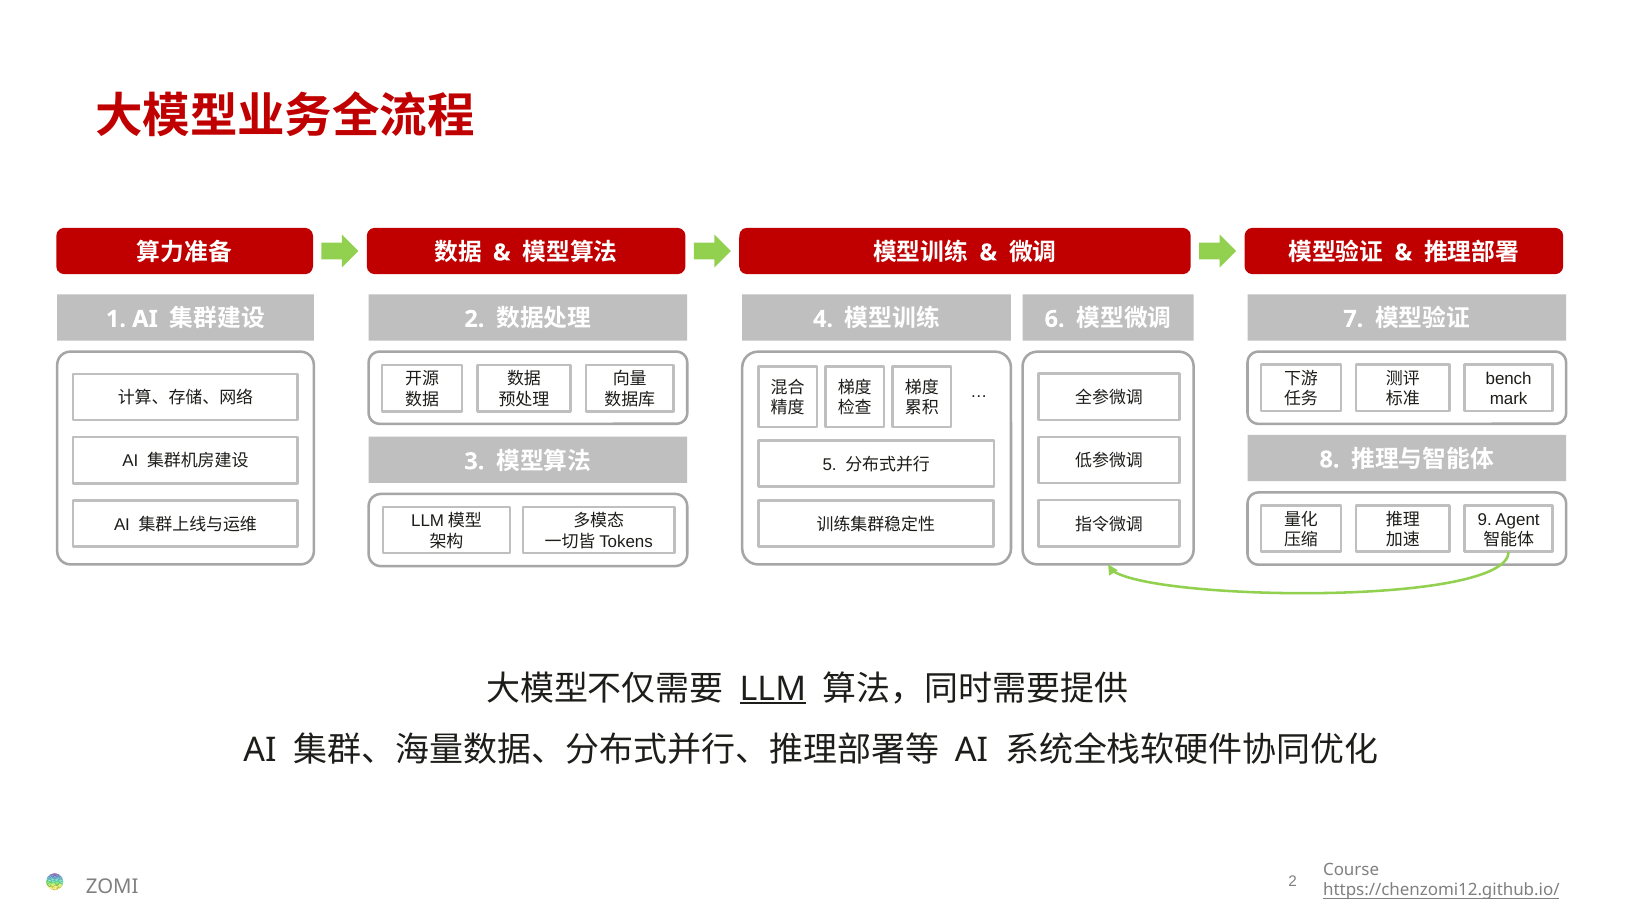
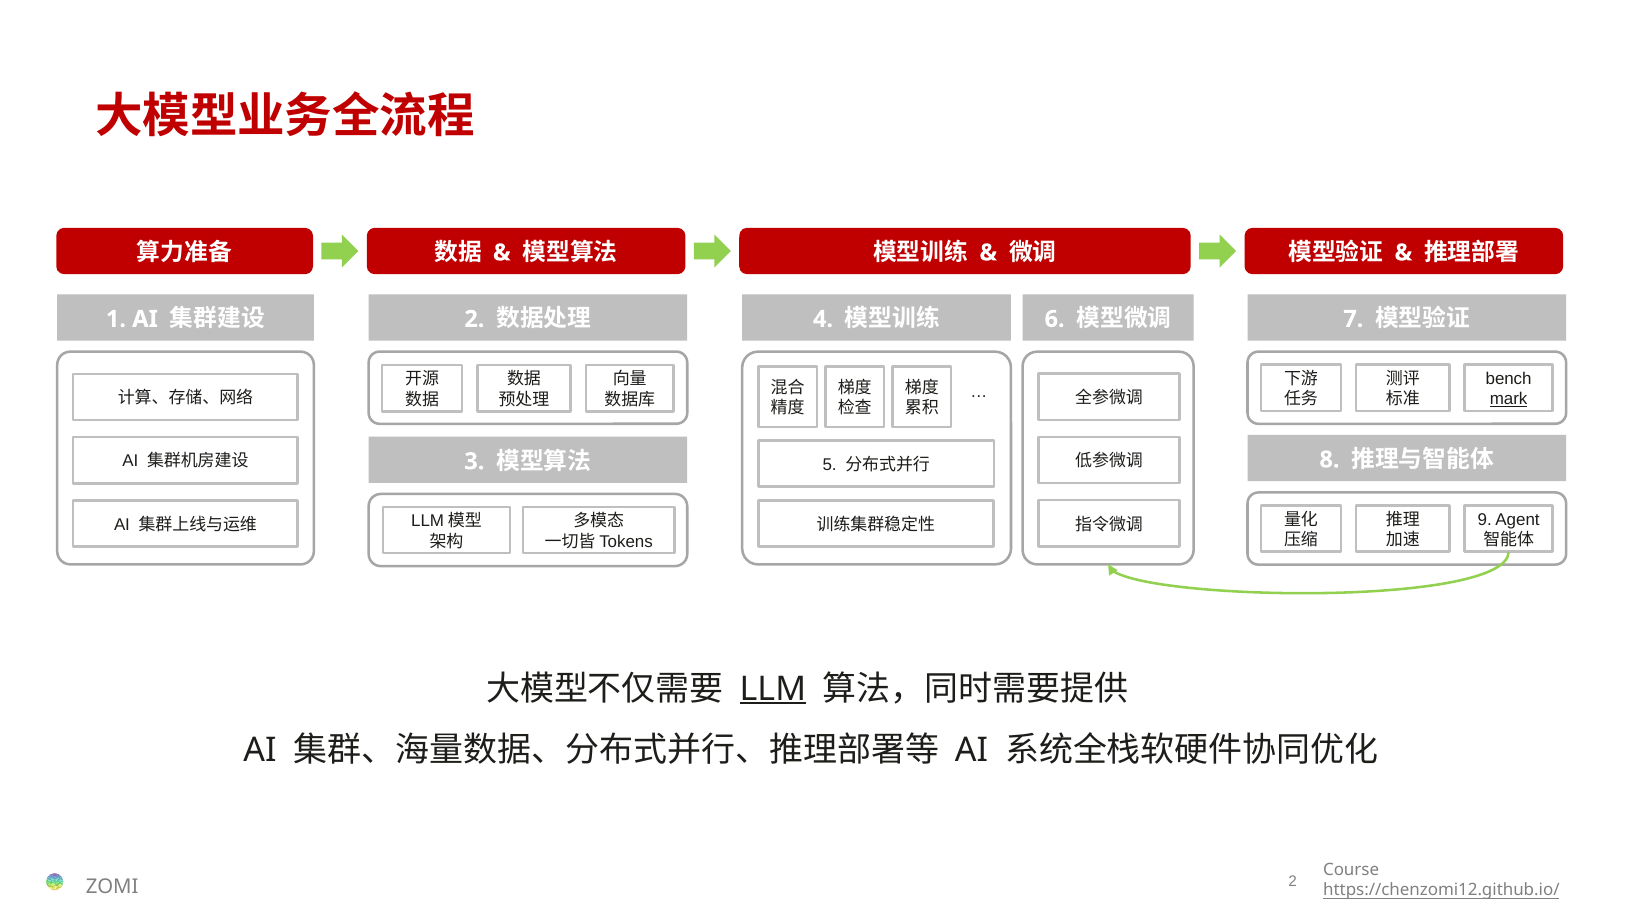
mark underline: none -> present
